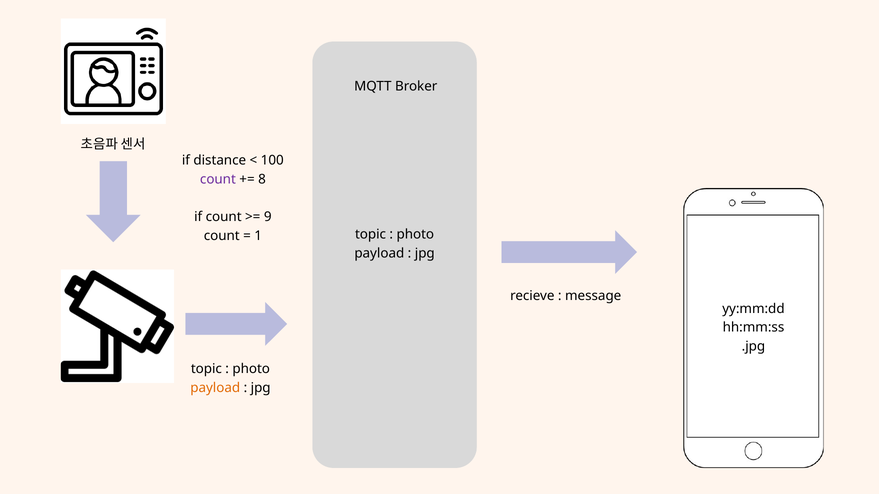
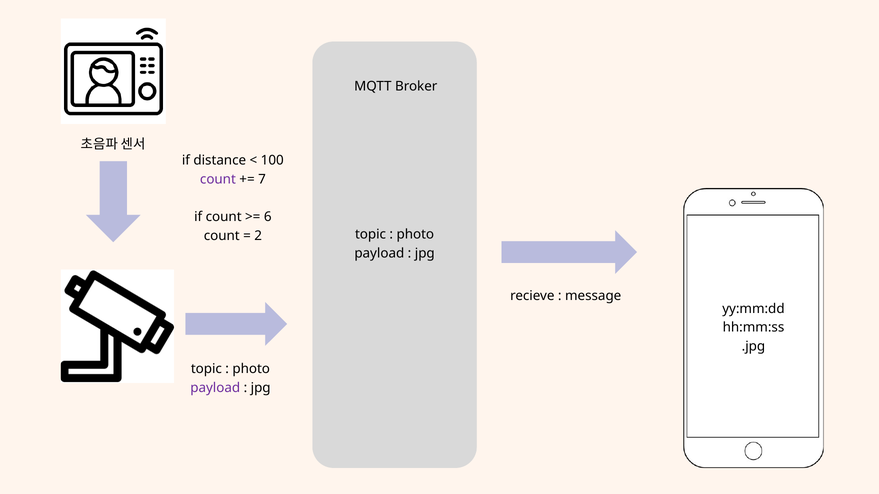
8: 8 -> 7
9: 9 -> 6
1: 1 -> 2
payload at (215, 388) colour: orange -> purple
